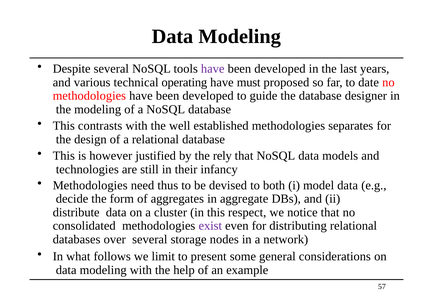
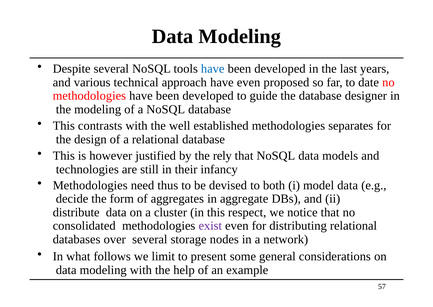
have at (213, 69) colour: purple -> blue
operating: operating -> approach
have must: must -> even
